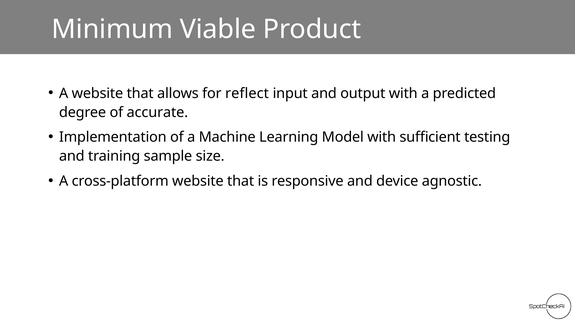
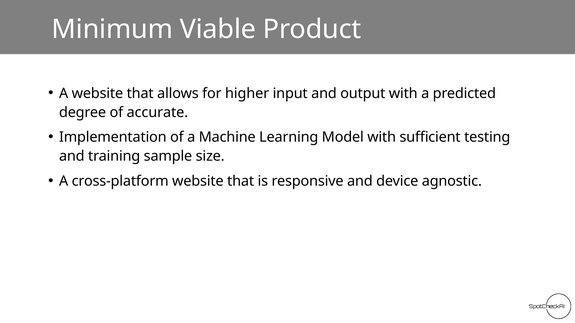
reflect: reflect -> higher
